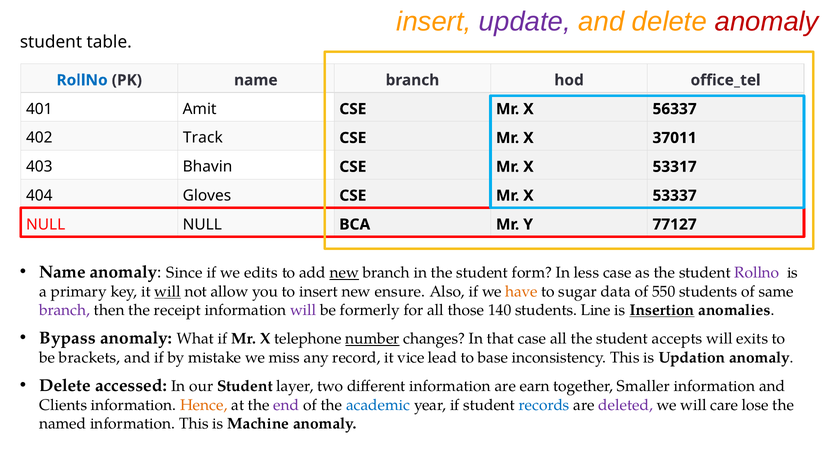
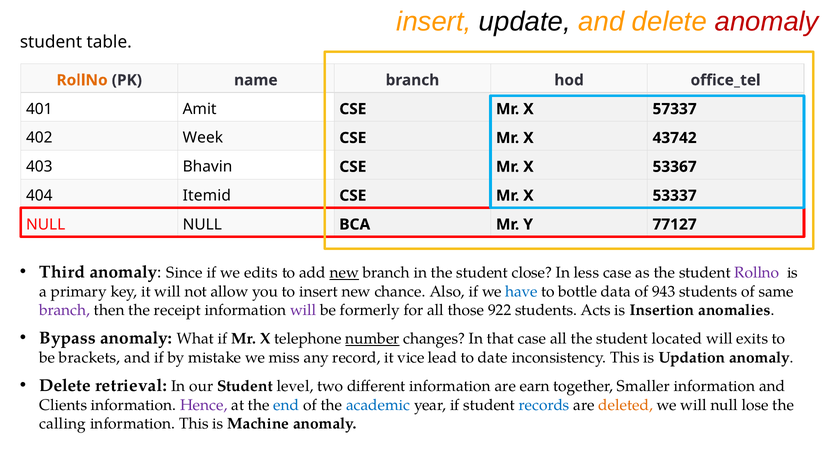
update colour: purple -> black
RollNo at (82, 80) colour: blue -> orange
56337: 56337 -> 57337
Track: Track -> Week
37011: 37011 -> 43742
53317: 53317 -> 53367
Gloves: Gloves -> Itemid
Name at (62, 272): Name -> Third
form: form -> close
will at (168, 292) underline: present -> none
ensure: ensure -> chance
have colour: orange -> blue
sugar: sugar -> bottle
550: 550 -> 943
140: 140 -> 922
Line: Line -> Acts
Insertion underline: present -> none
accepts: accepts -> located
base: base -> date
accessed: accessed -> retrieval
layer: layer -> level
Hence colour: orange -> purple
end colour: purple -> blue
deleted colour: purple -> orange
will care: care -> null
named: named -> calling
